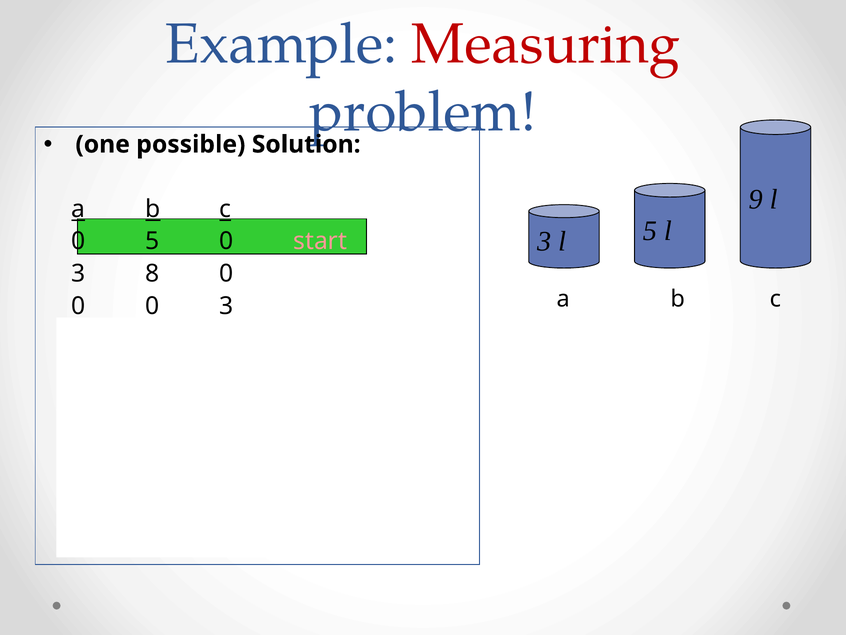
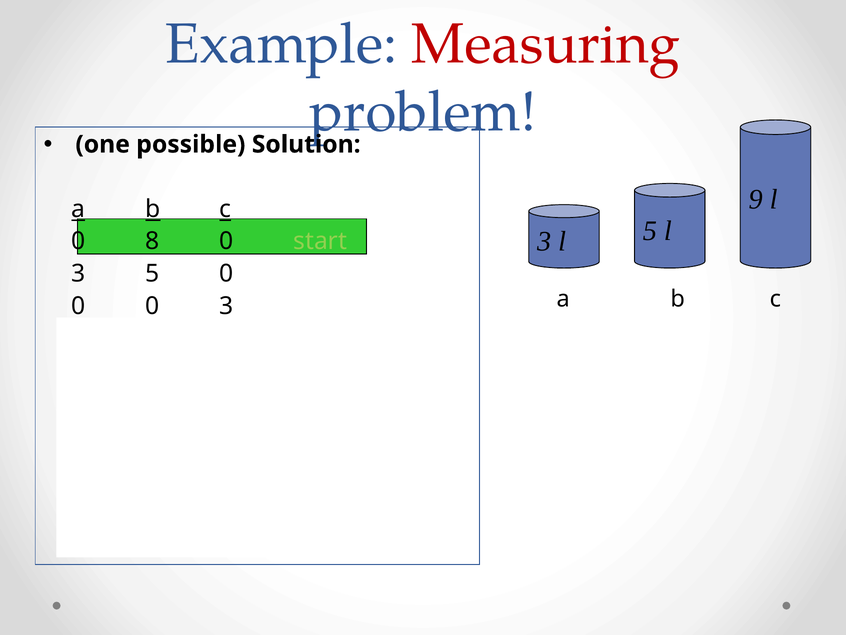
5 at (153, 241): 5 -> 8
start colour: pink -> light green
3 8: 8 -> 5
